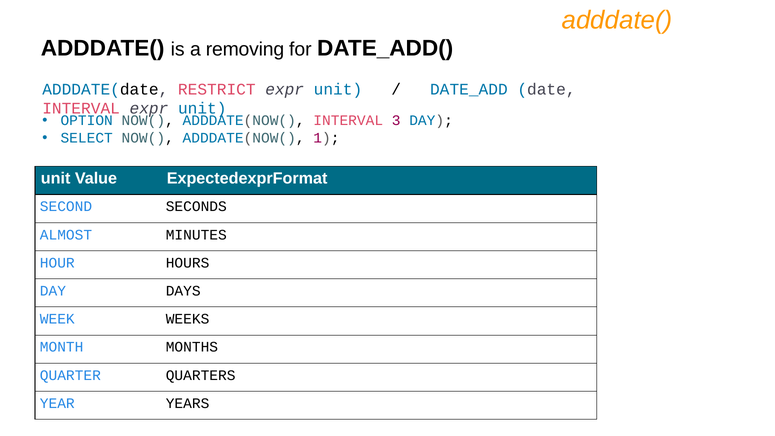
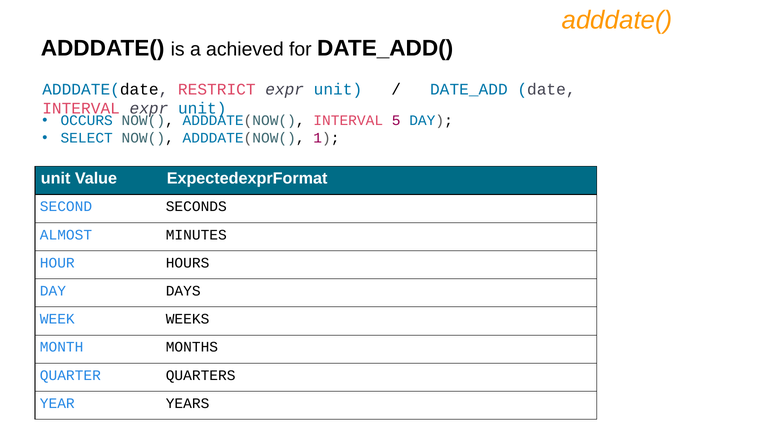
removing: removing -> achieved
OPTION: OPTION -> OCCURS
3: 3 -> 5
